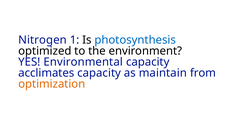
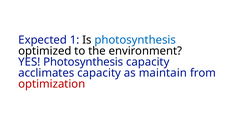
Nitrogen: Nitrogen -> Expected
YES Environmental: Environmental -> Photosynthesis
optimization colour: orange -> red
